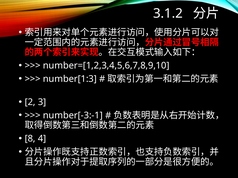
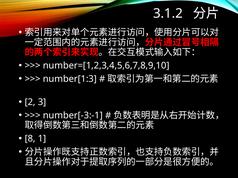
4: 4 -> 1
